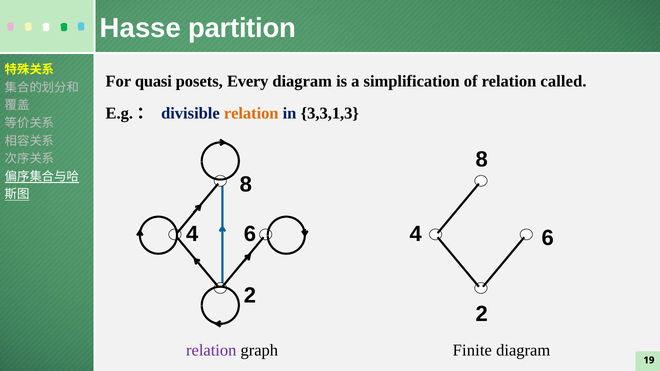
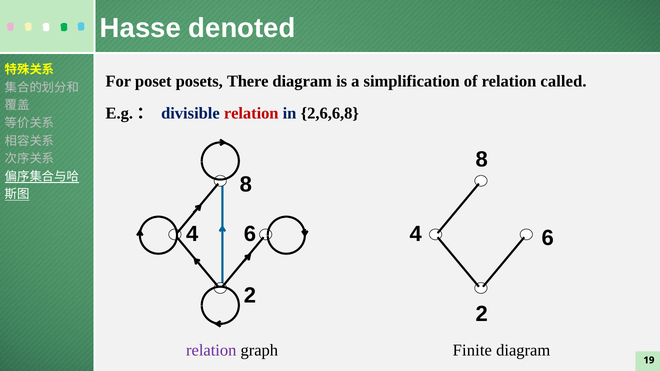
partition: partition -> denoted
quasi: quasi -> poset
Every: Every -> There
relation at (251, 113) colour: orange -> red
3,3,1,3: 3,3,1,3 -> 2,6,6,8
